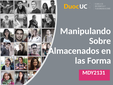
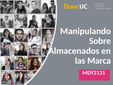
Forma: Forma -> Marca
